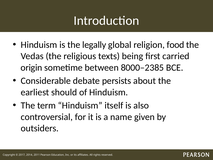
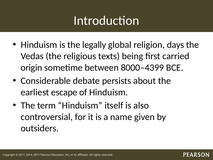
food: food -> days
8000–2385: 8000–2385 -> 8000–4399
should: should -> escape
